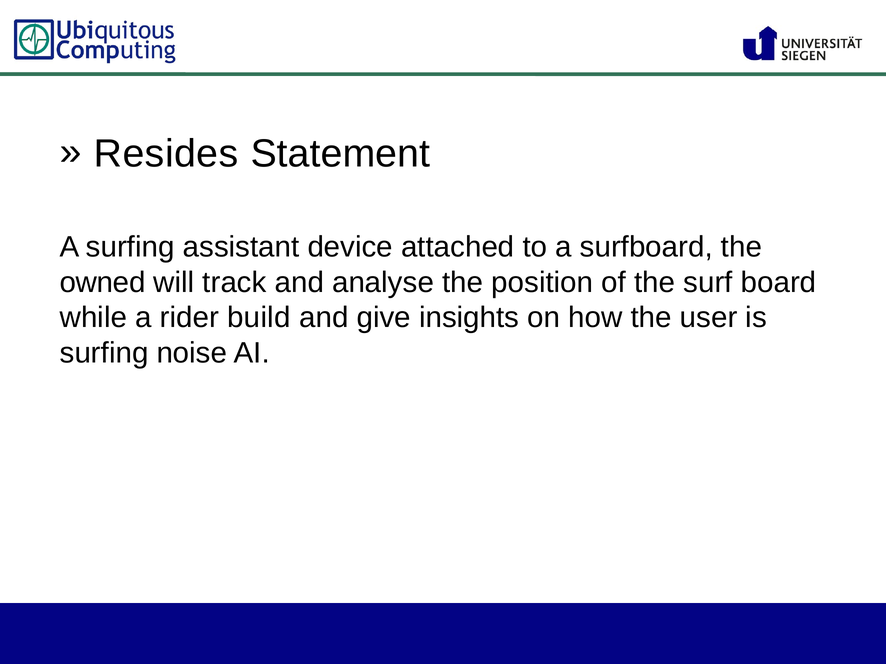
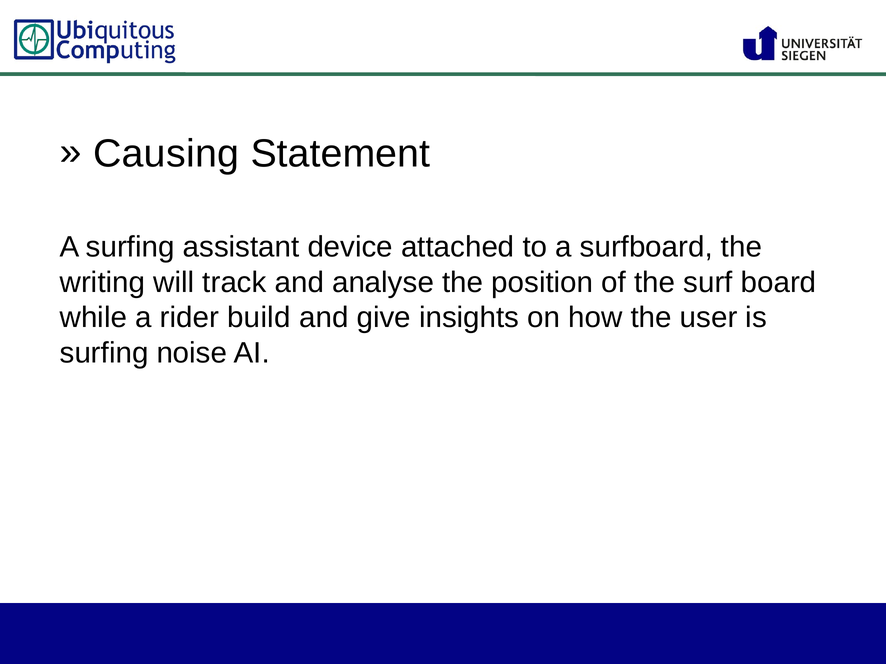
Resides: Resides -> Causing
owned: owned -> writing
